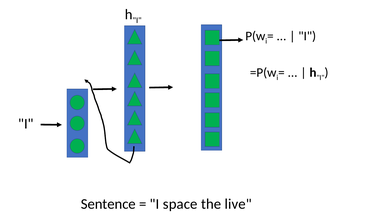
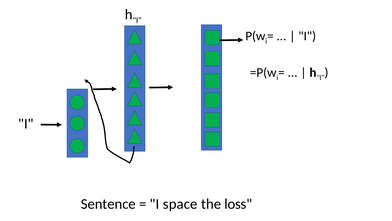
live: live -> loss
